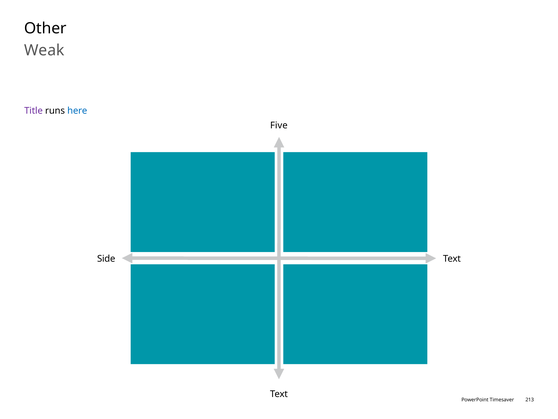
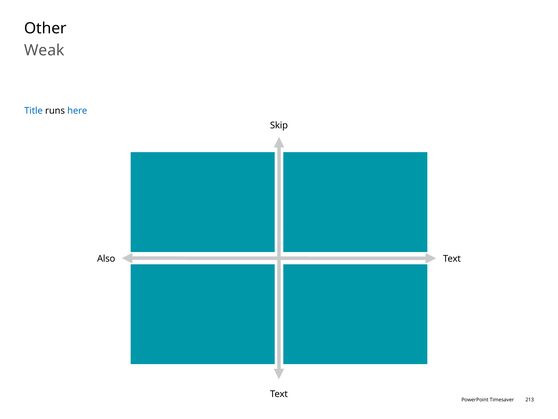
Title colour: purple -> blue
Five: Five -> Skip
Side: Side -> Also
